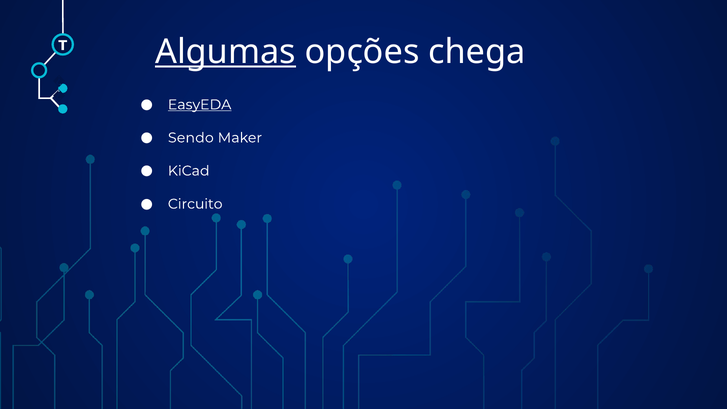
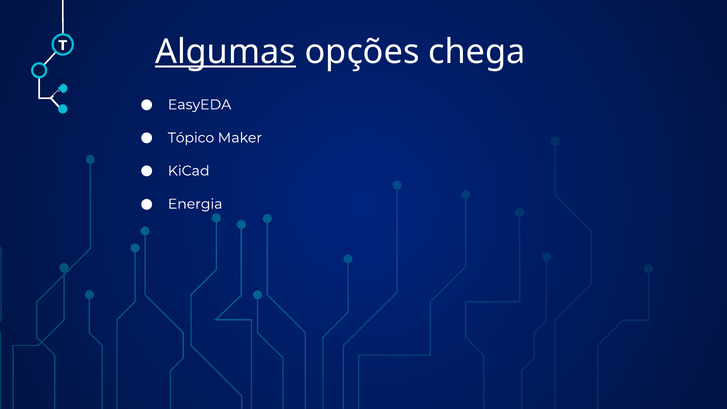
EasyEDA underline: present -> none
Sendo: Sendo -> Tópico
Circuito: Circuito -> Energia
